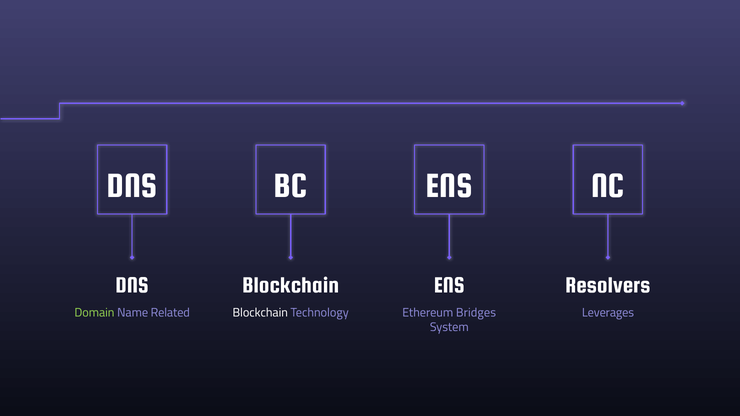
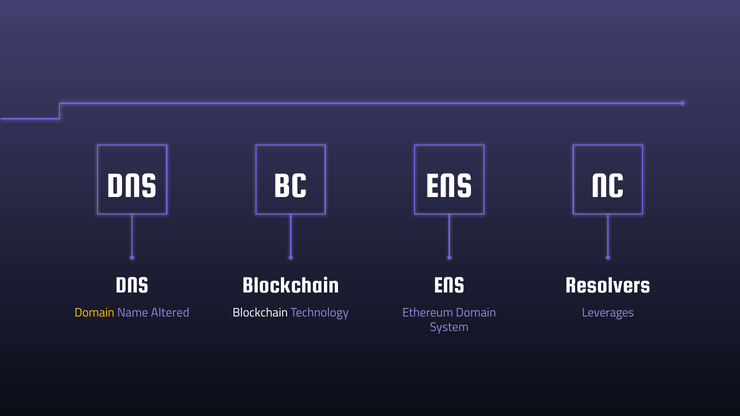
Domain at (94, 313) colour: light green -> yellow
Related: Related -> Altered
Ethereum Bridges: Bridges -> Domain
